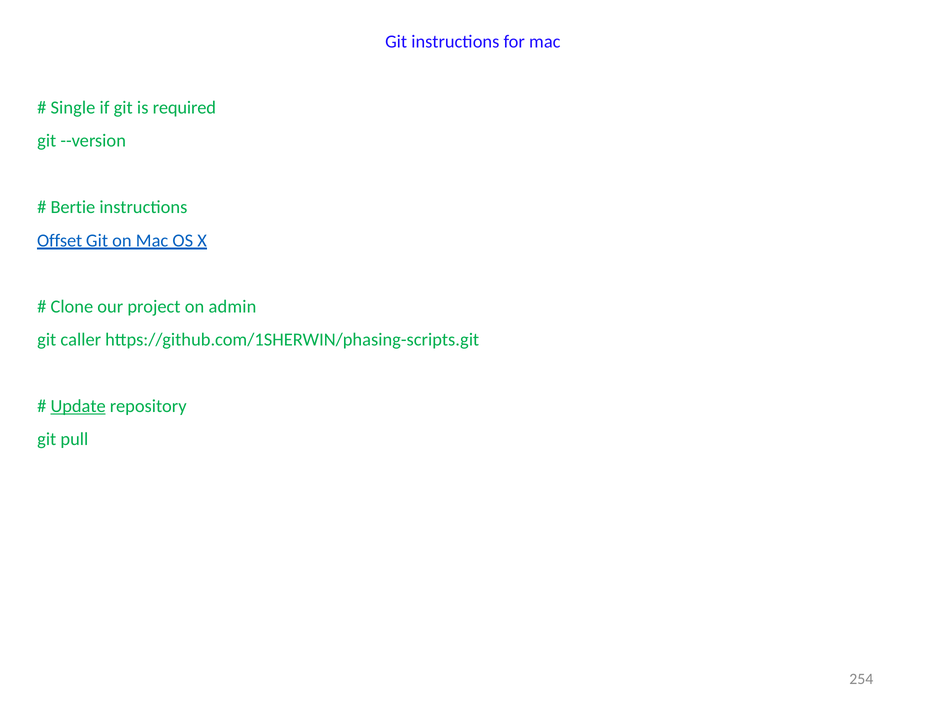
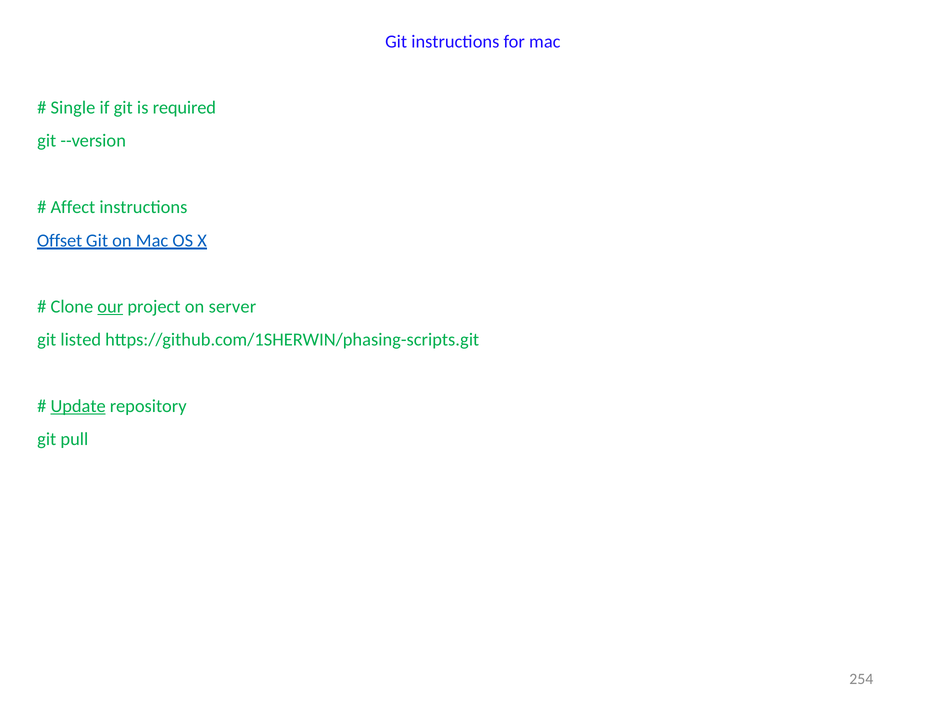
Bertie: Bertie -> Affect
our underline: none -> present
admin: admin -> server
caller: caller -> listed
